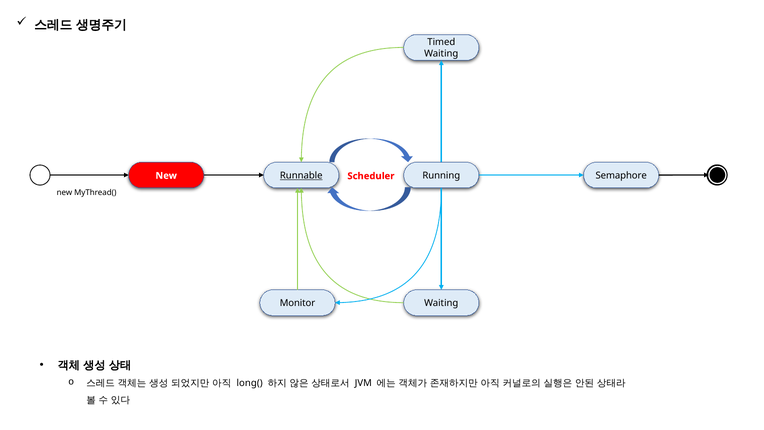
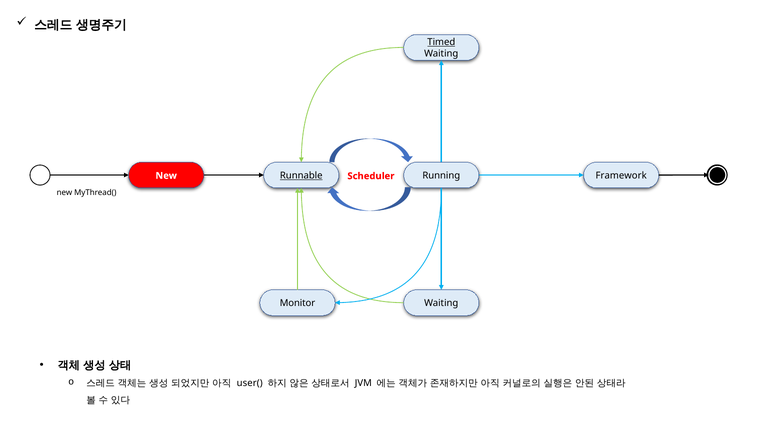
Timed underline: none -> present
Semaphore: Semaphore -> Framework
long(: long( -> user(
